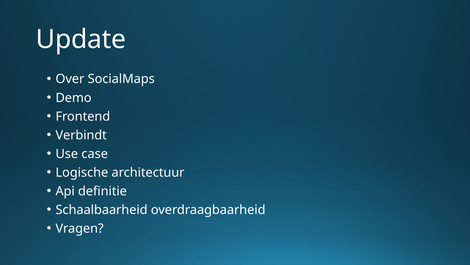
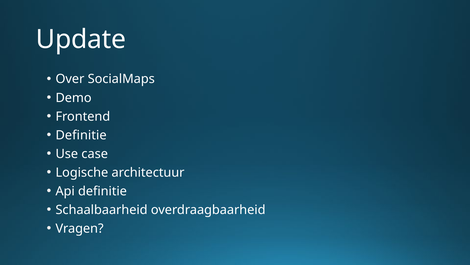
Verbindt at (81, 135): Verbindt -> Definitie
